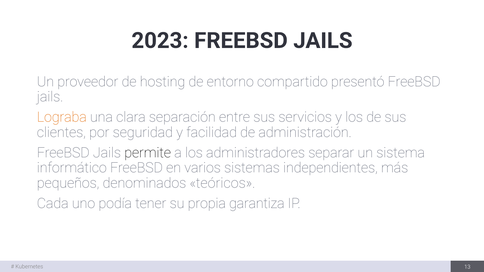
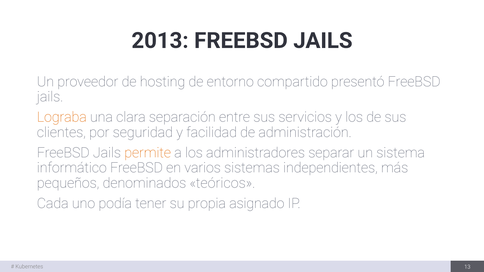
2023: 2023 -> 2013
permite colour: black -> orange
garantiza: garantiza -> asignado
